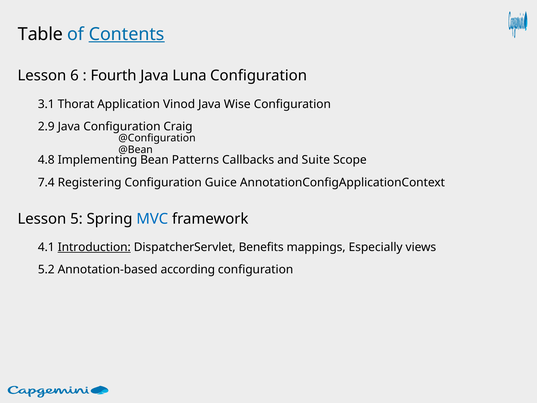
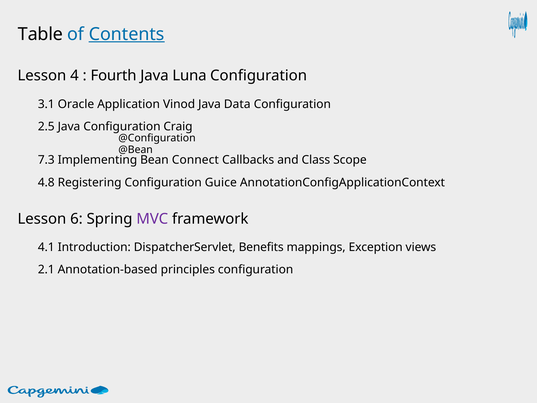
6: 6 -> 4
Thorat: Thorat -> Oracle
Wise: Wise -> Data
2.9: 2.9 -> 2.5
4.8: 4.8 -> 7.3
Patterns: Patterns -> Connect
Suite: Suite -> Class
7.4: 7.4 -> 4.8
5: 5 -> 6
MVC colour: blue -> purple
Introduction underline: present -> none
Especially: Especially -> Exception
5.2: 5.2 -> 2.1
according: according -> principles
